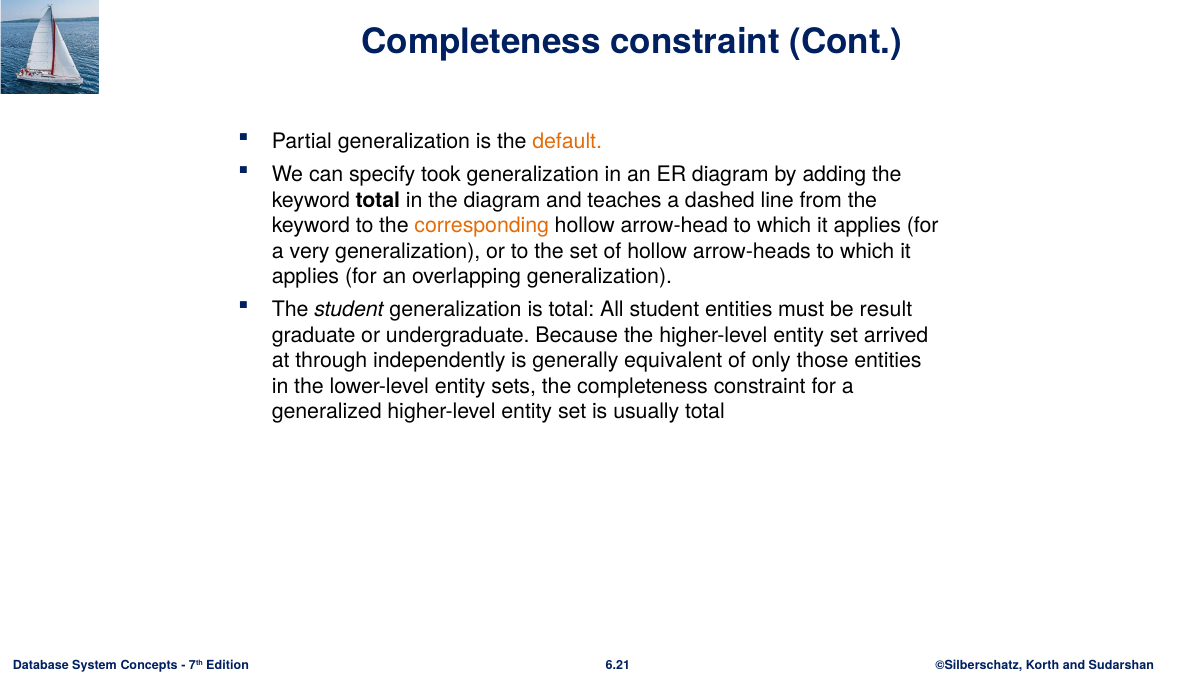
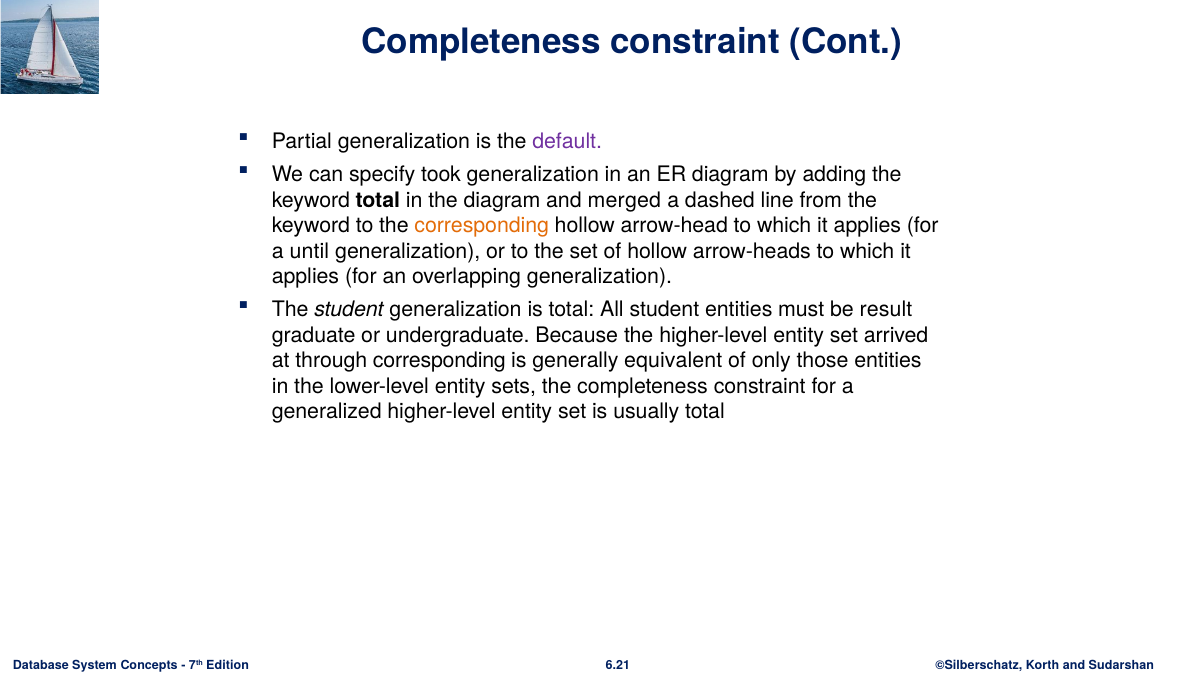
default colour: orange -> purple
teaches: teaches -> merged
very: very -> until
through independently: independently -> corresponding
